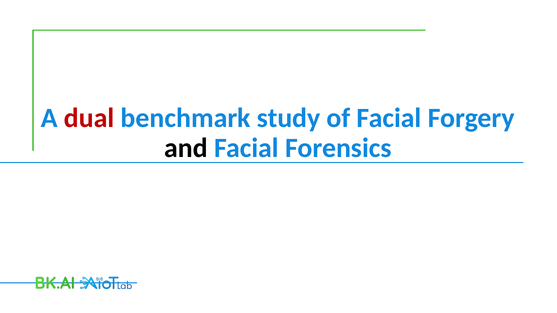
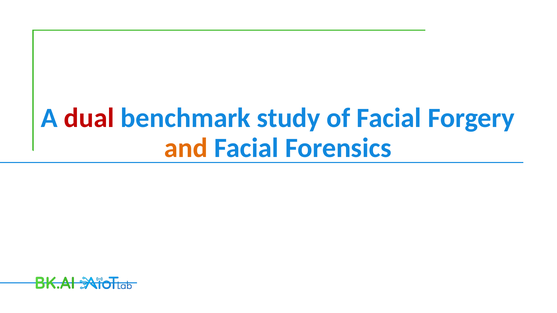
and colour: black -> orange
